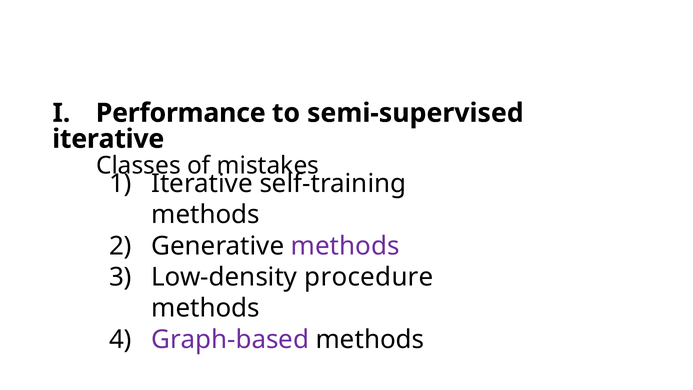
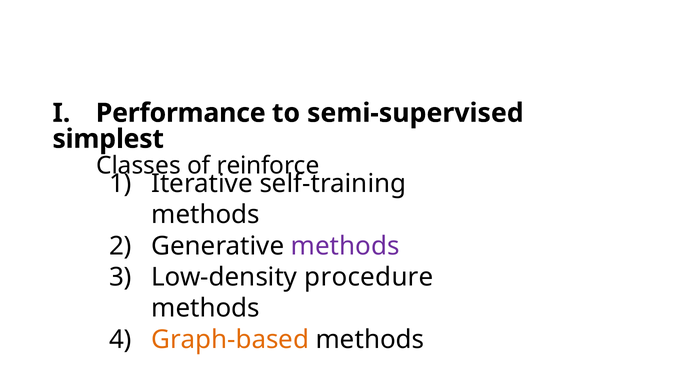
iterative at (108, 139): iterative -> simplest
mistakes: mistakes -> reinforce
Graph-based colour: purple -> orange
